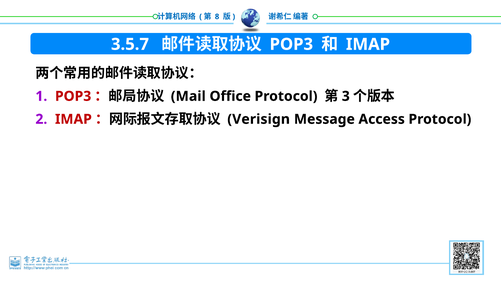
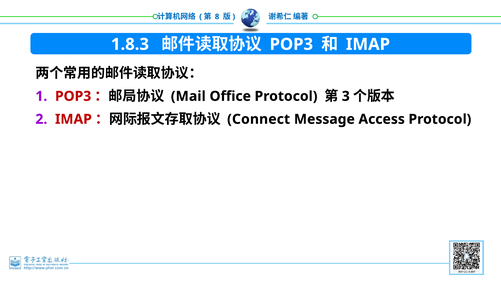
3.5.7: 3.5.7 -> 1.8.3
Verisign: Verisign -> Connect
